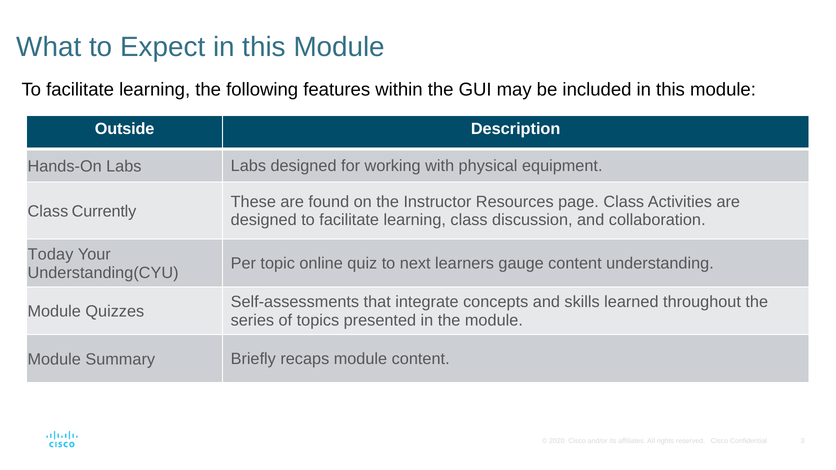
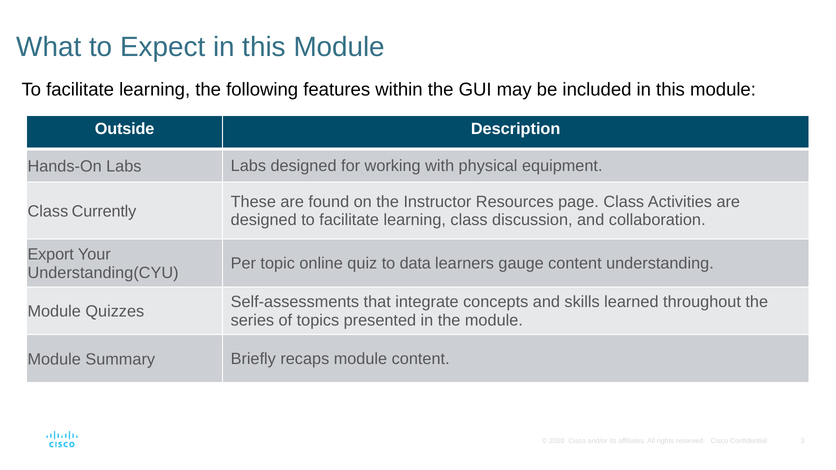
Today: Today -> Export
next: next -> data
